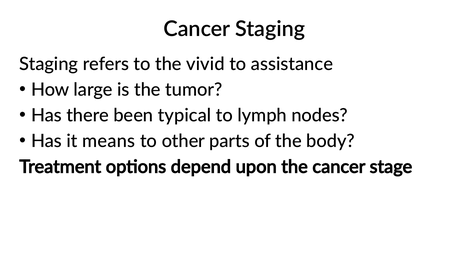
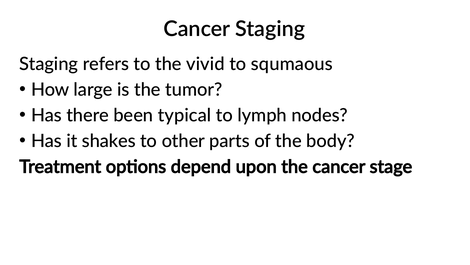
assistance: assistance -> squmaous
means: means -> shakes
